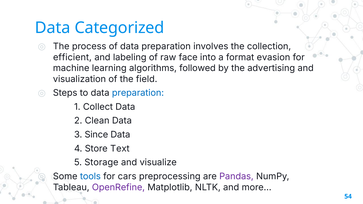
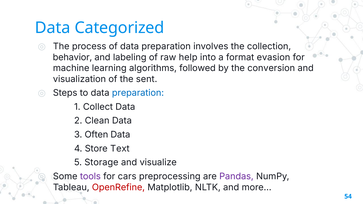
efficient: efficient -> behavior
face: face -> help
advertising: advertising -> conversion
field: field -> sent
Since: Since -> Often
tools colour: blue -> purple
OpenRefine colour: purple -> red
